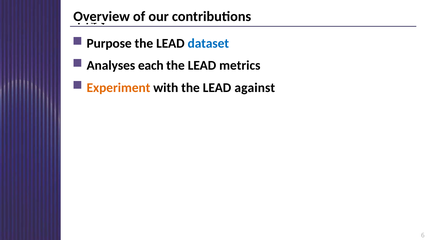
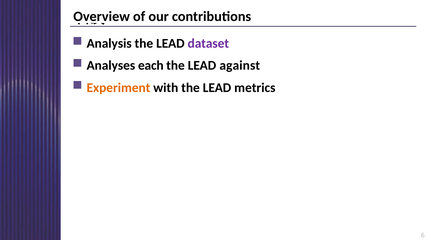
Purpose: Purpose -> Analysis
dataset colour: blue -> purple
metrics: metrics -> against
against: against -> metrics
